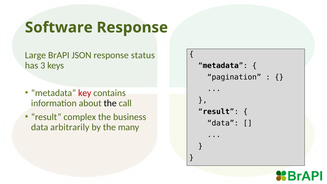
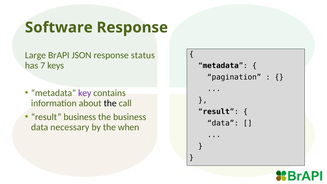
3: 3 -> 7
key colour: red -> purple
result complex: complex -> business
arbitrarily: arbitrarily -> necessary
many: many -> when
